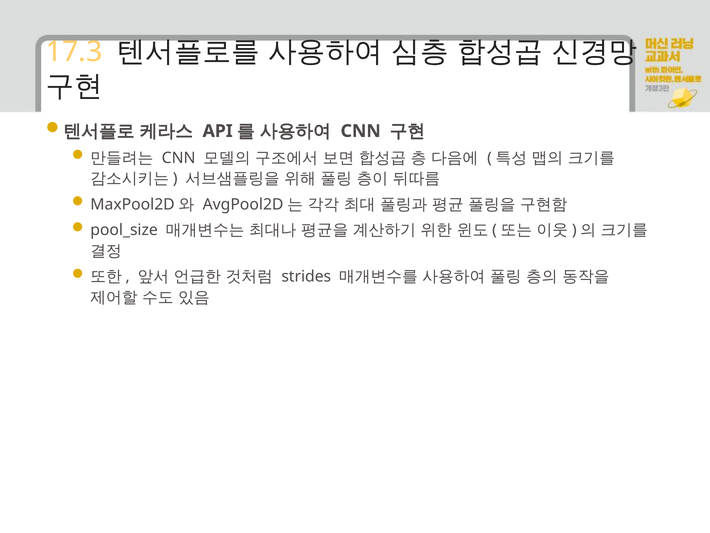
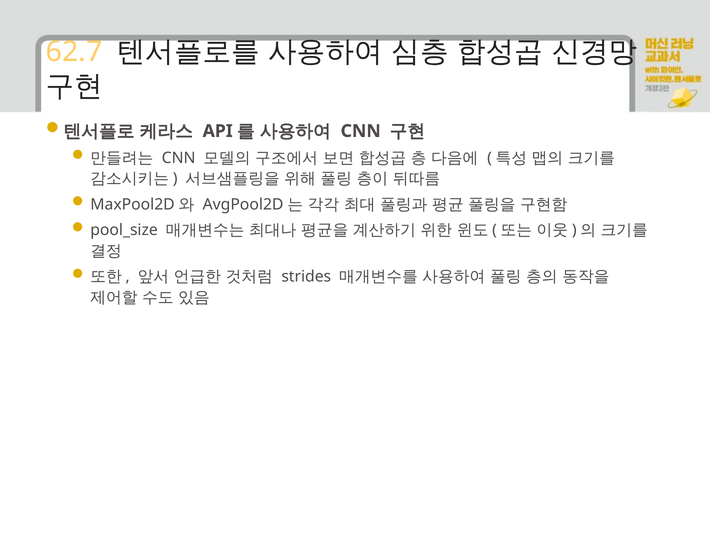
17.3: 17.3 -> 62.7
